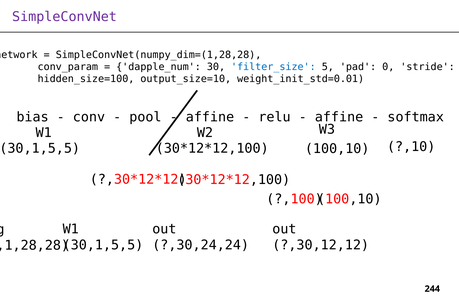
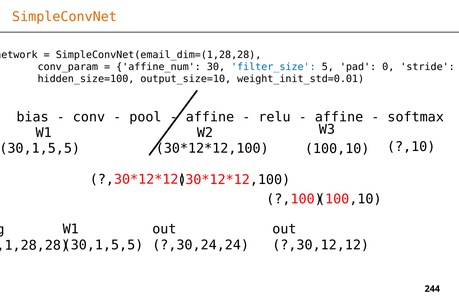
SimpleConvNet colour: purple -> orange
SimpleConvNet(numpy_dim=(1,28,28: SimpleConvNet(numpy_dim=(1,28,28 -> SimpleConvNet(email_dim=(1,28,28
dapple_num: dapple_num -> affine_num
